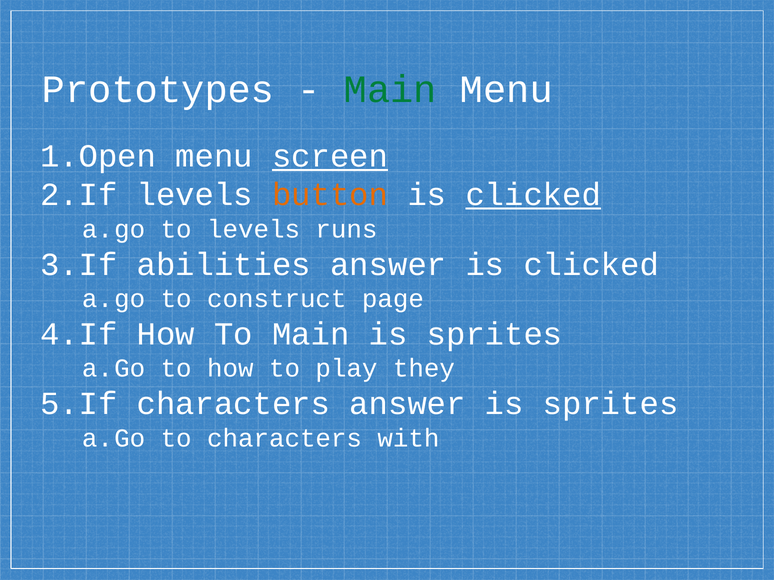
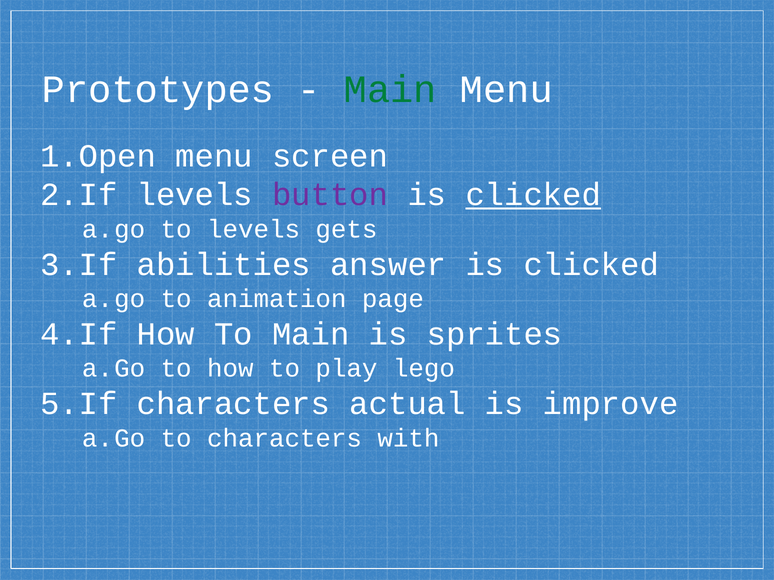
screen underline: present -> none
button colour: orange -> purple
runs: runs -> gets
construct: construct -> animation
they: they -> lego
characters answer: answer -> actual
sprites at (611, 404): sprites -> improve
